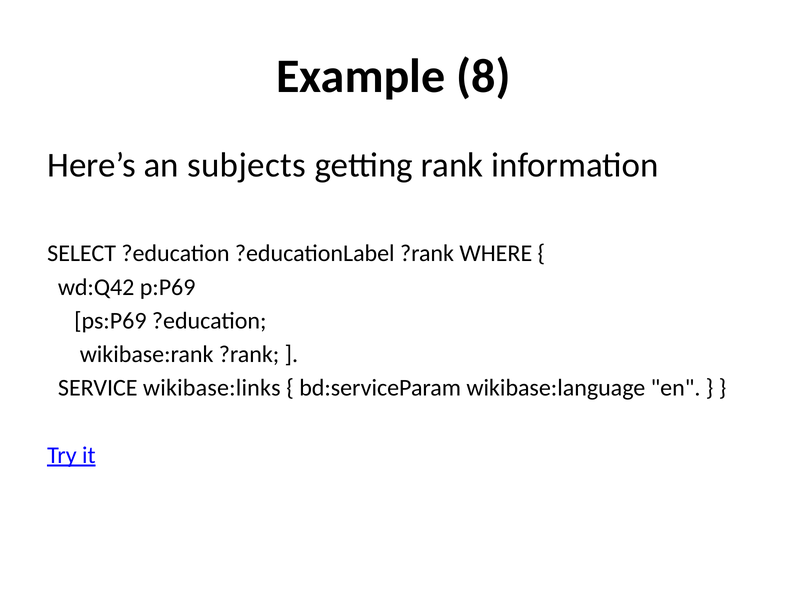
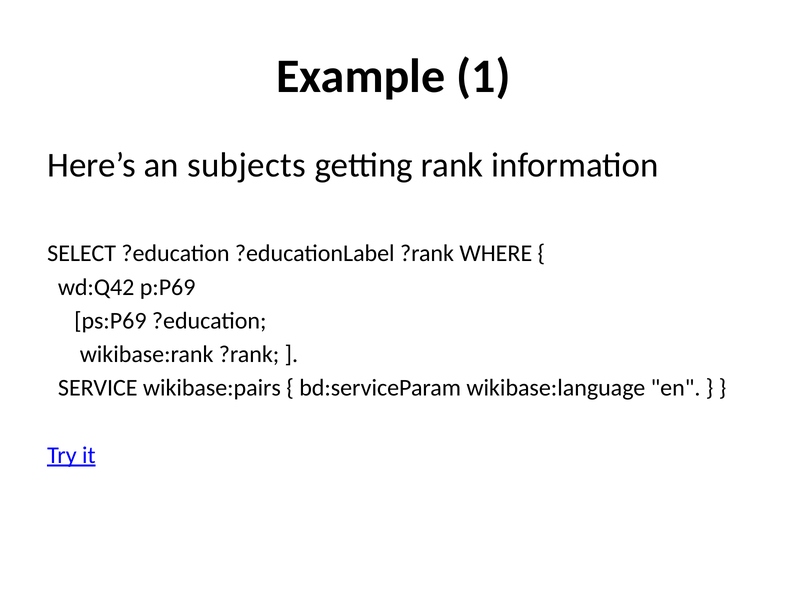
8: 8 -> 1
wikibase:links: wikibase:links -> wikibase:pairs
